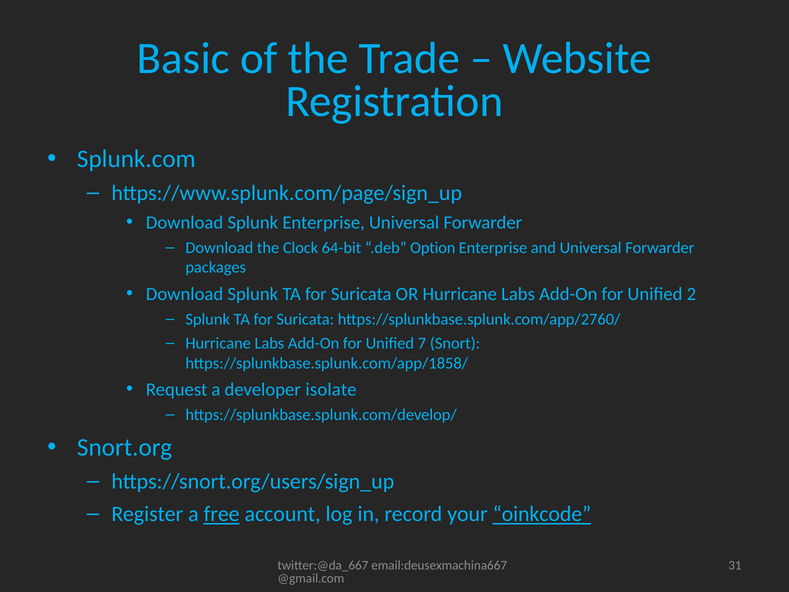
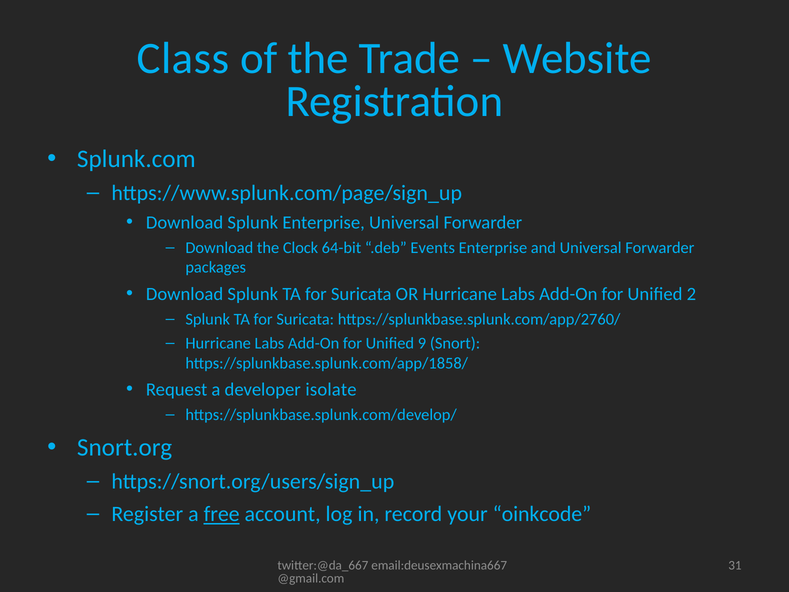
Basic: Basic -> Class
Option: Option -> Events
7: 7 -> 9
oinkcode underline: present -> none
